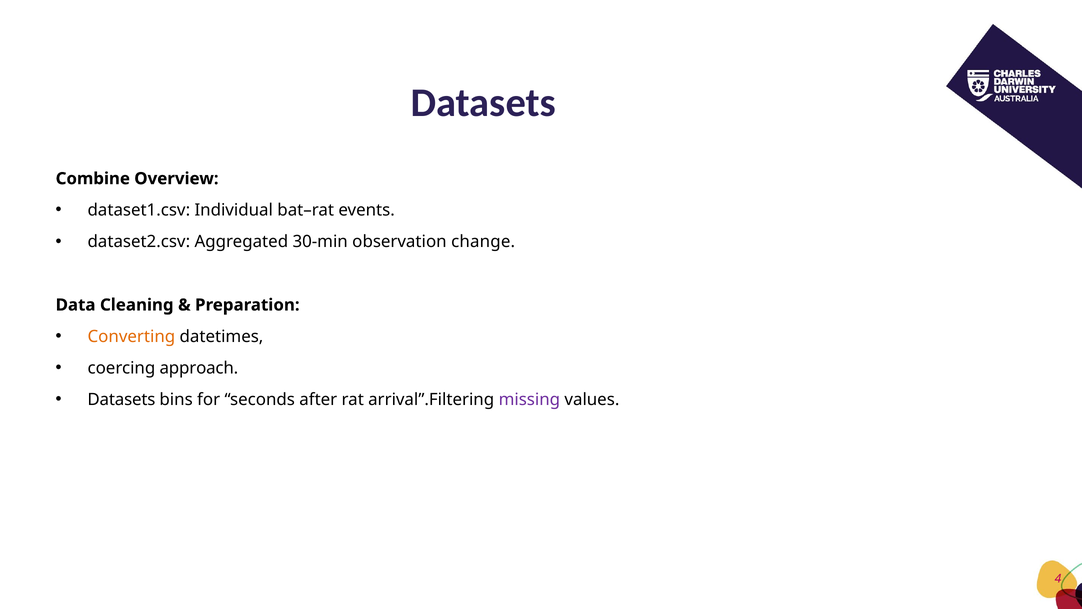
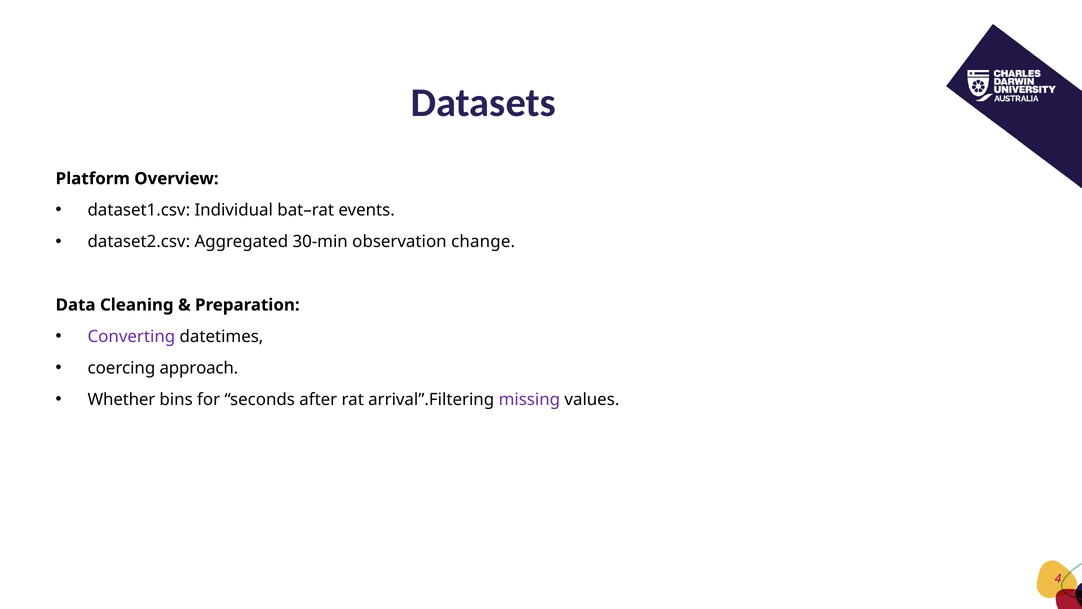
Combine: Combine -> Platform
Converting colour: orange -> purple
Datasets at (121, 399): Datasets -> Whether
